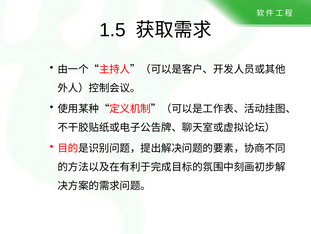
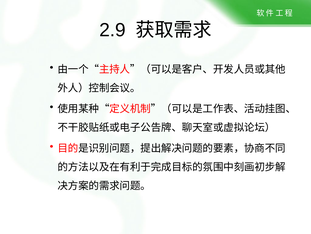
1.5: 1.5 -> 2.9
